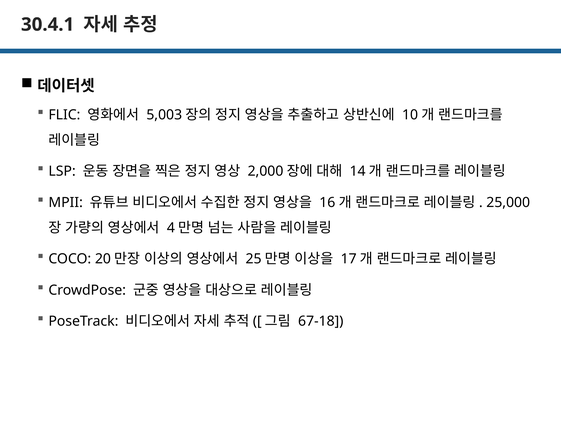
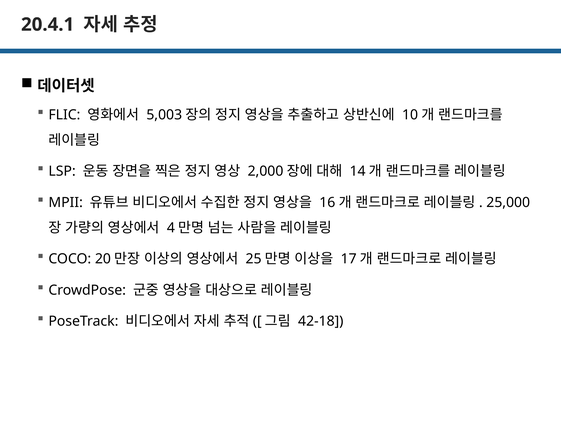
30.4.1: 30.4.1 -> 20.4.1
67-18: 67-18 -> 42-18
